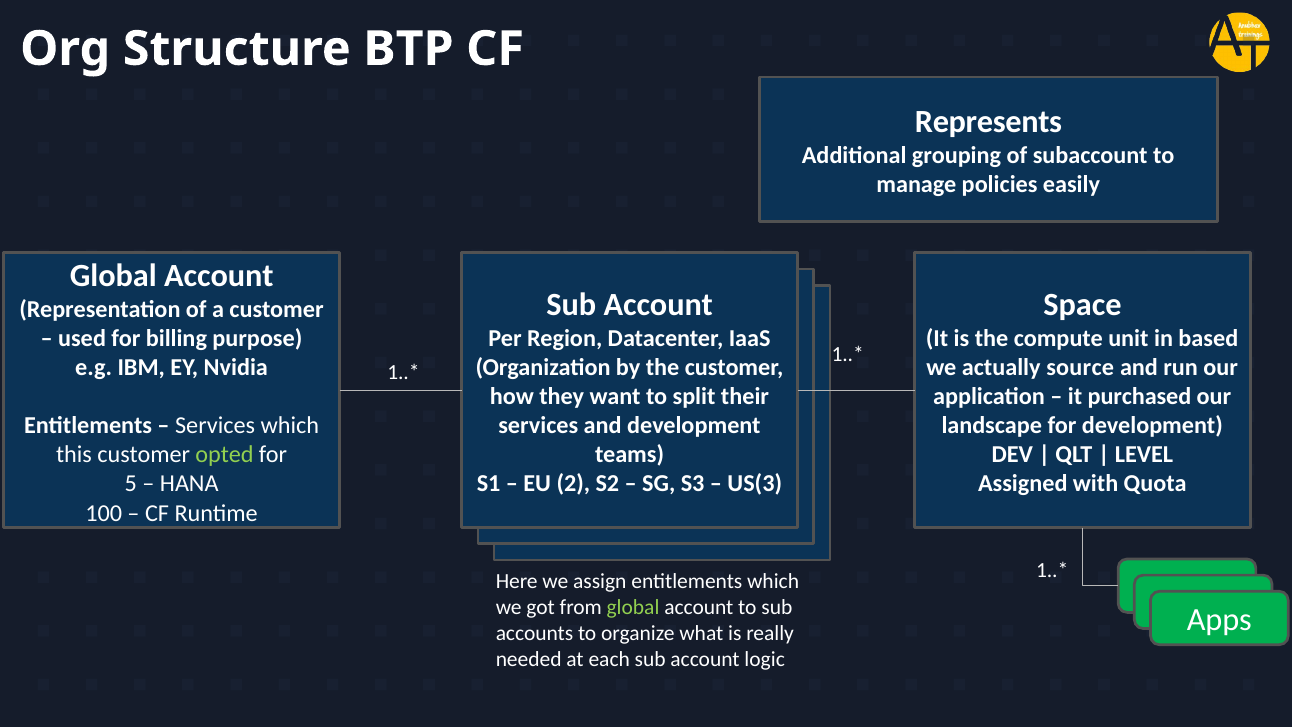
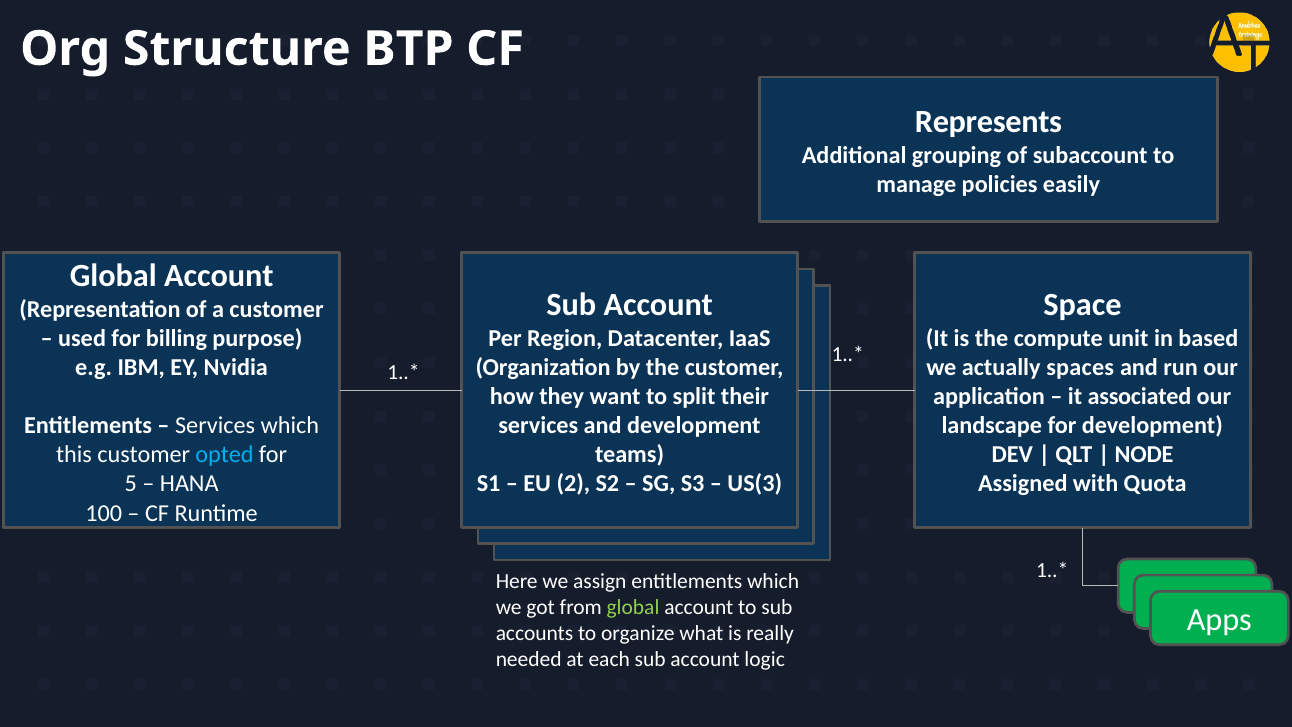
source: source -> spaces
purchased: purchased -> associated
opted colour: light green -> light blue
LEVEL: LEVEL -> NODE
